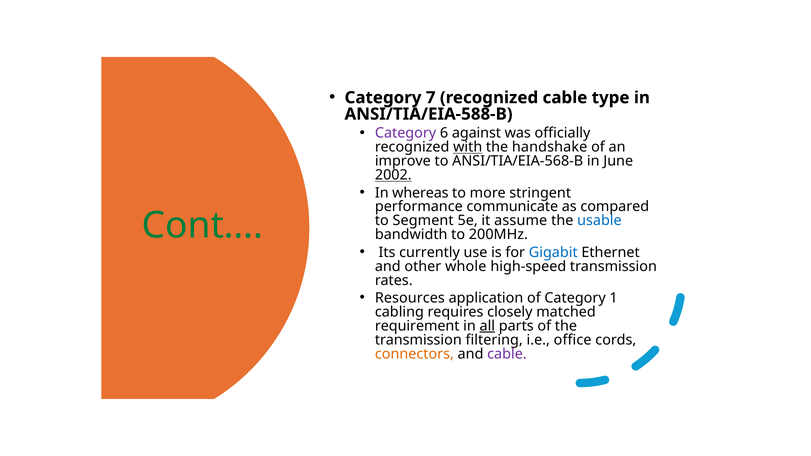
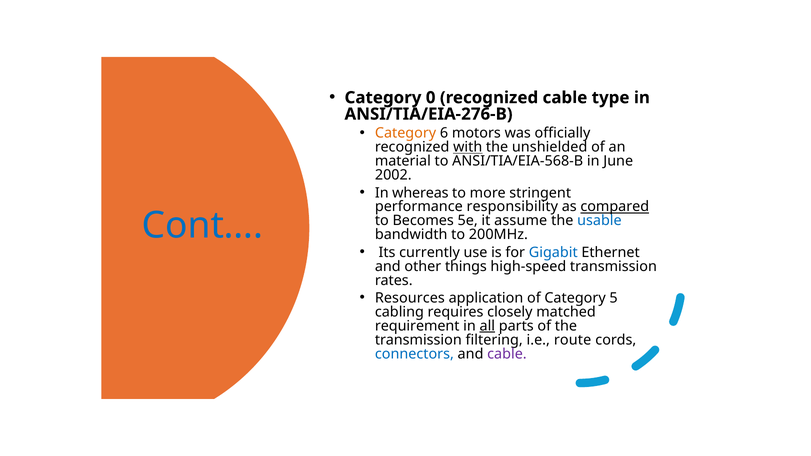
7: 7 -> 0
ANSI/TIA/EIA-588-B: ANSI/TIA/EIA-588-B -> ANSI/TIA/EIA-276-B
Category at (406, 133) colour: purple -> orange
against: against -> motors
handshake: handshake -> unshielded
improve: improve -> material
2002 underline: present -> none
communicate: communicate -> responsibility
compared underline: none -> present
Cont… colour: green -> blue
Segment: Segment -> Becomes
whole: whole -> things
1: 1 -> 5
office: office -> route
connectors colour: orange -> blue
